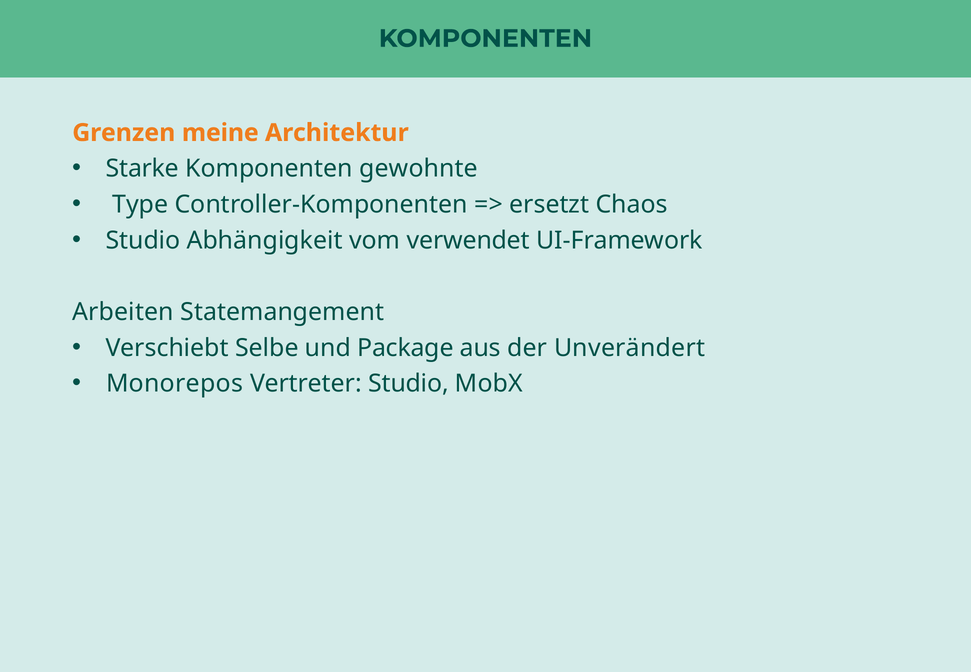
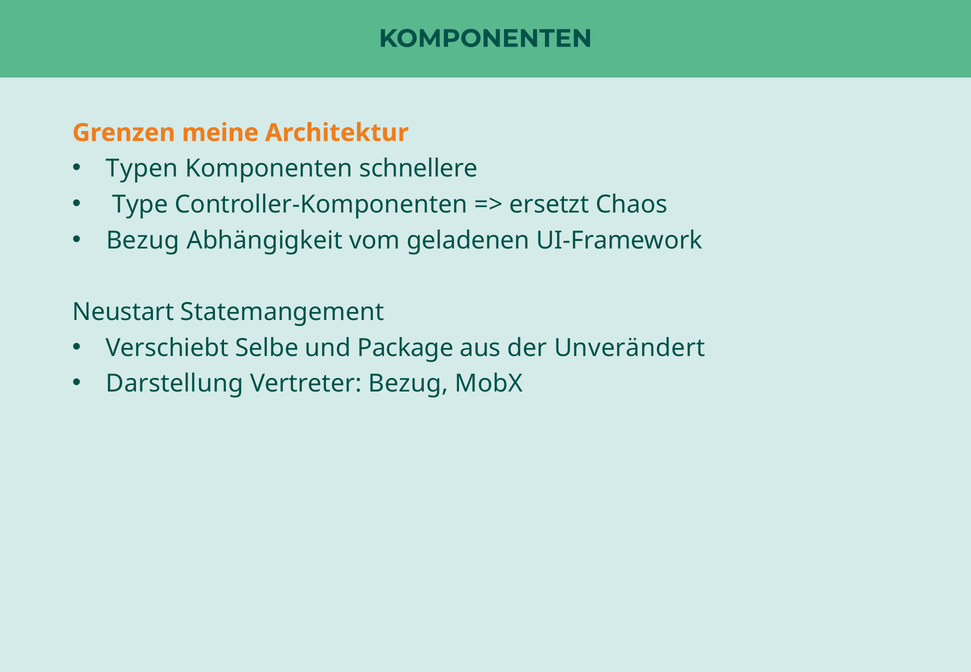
Starke: Starke -> Typen
gewohnte: gewohnte -> schnellere
Studio at (143, 240): Studio -> Bezug
verwendet: verwendet -> geladenen
Arbeiten: Arbeiten -> Neustart
Monorepos: Monorepos -> Darstellung
Vertreter Studio: Studio -> Bezug
